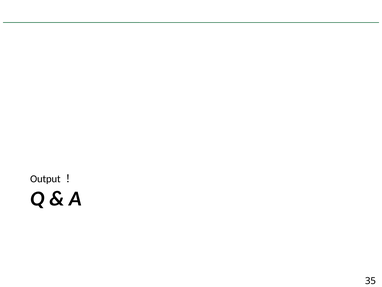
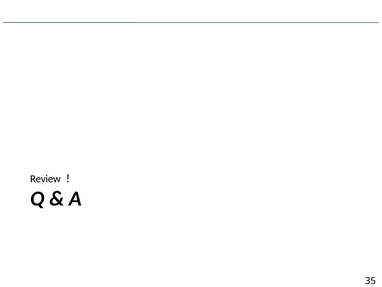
Output: Output -> Review
